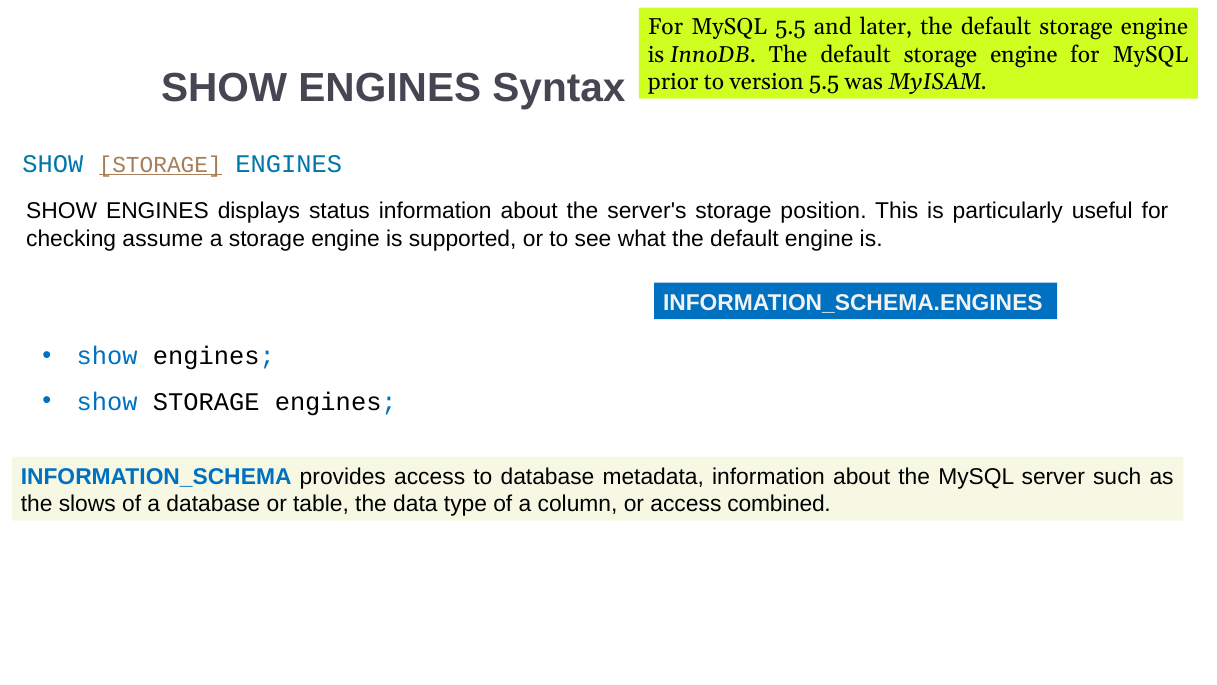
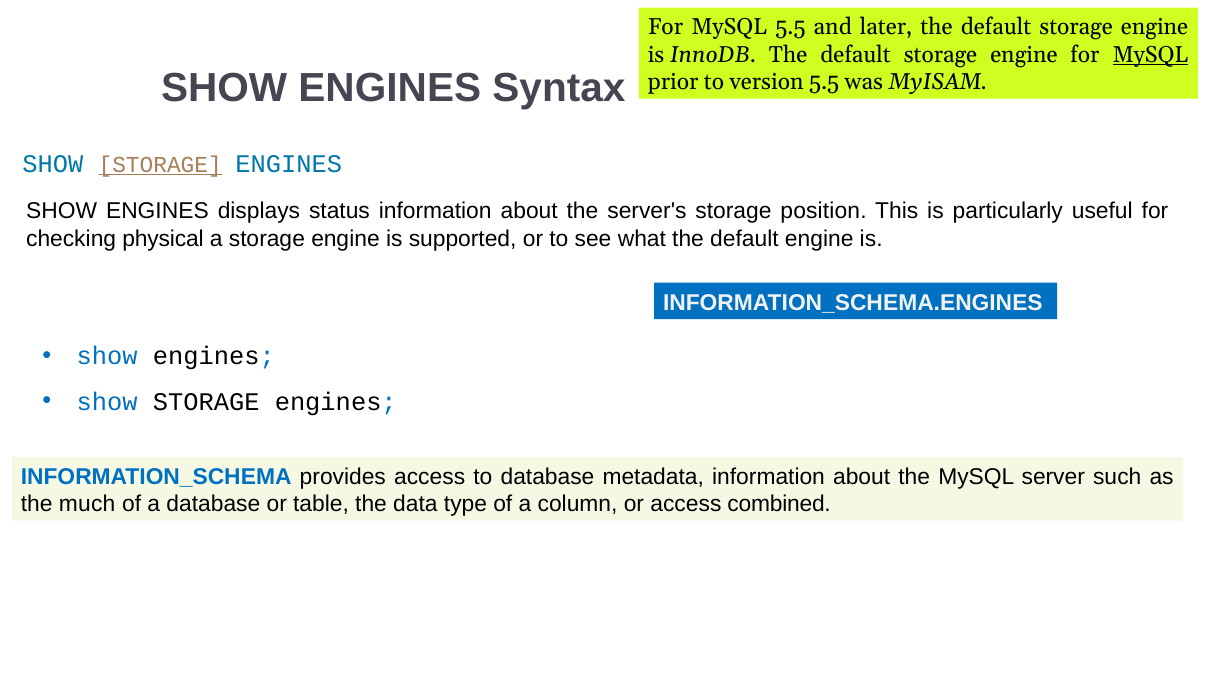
MySQL at (1150, 55) underline: none -> present
assume: assume -> physical
slows: slows -> much
